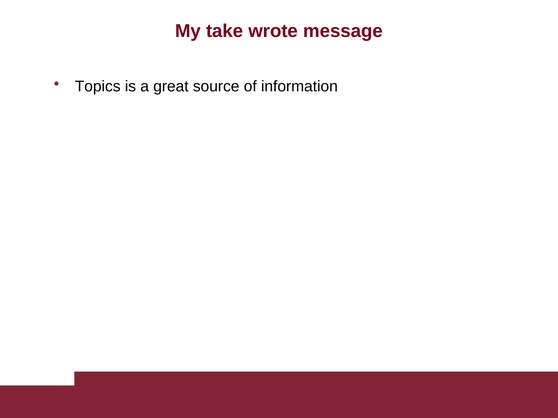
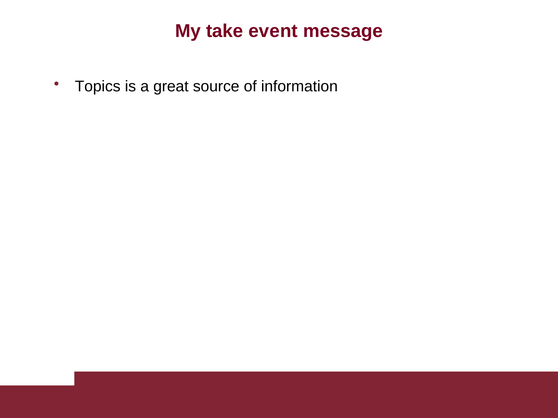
wrote: wrote -> event
